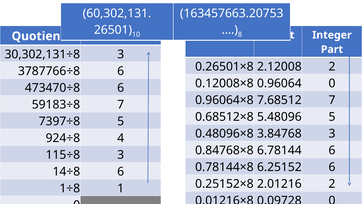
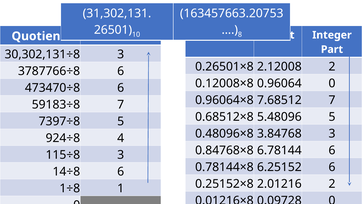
60,302,131: 60,302,131 -> 31,302,131
